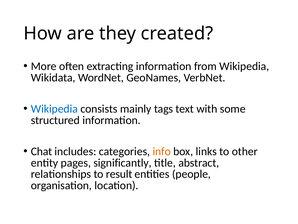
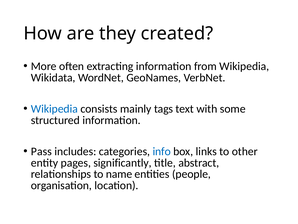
Chat: Chat -> Pass
info colour: orange -> blue
result: result -> name
